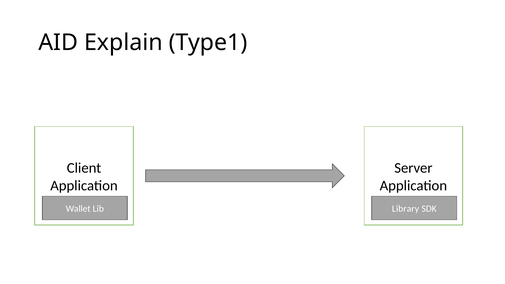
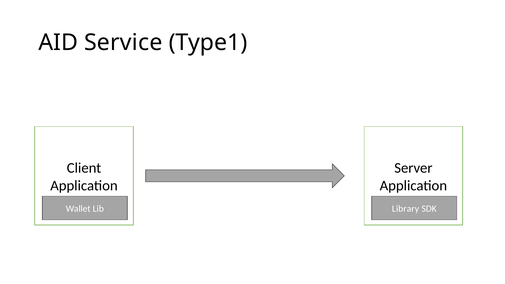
Explain: Explain -> Service
